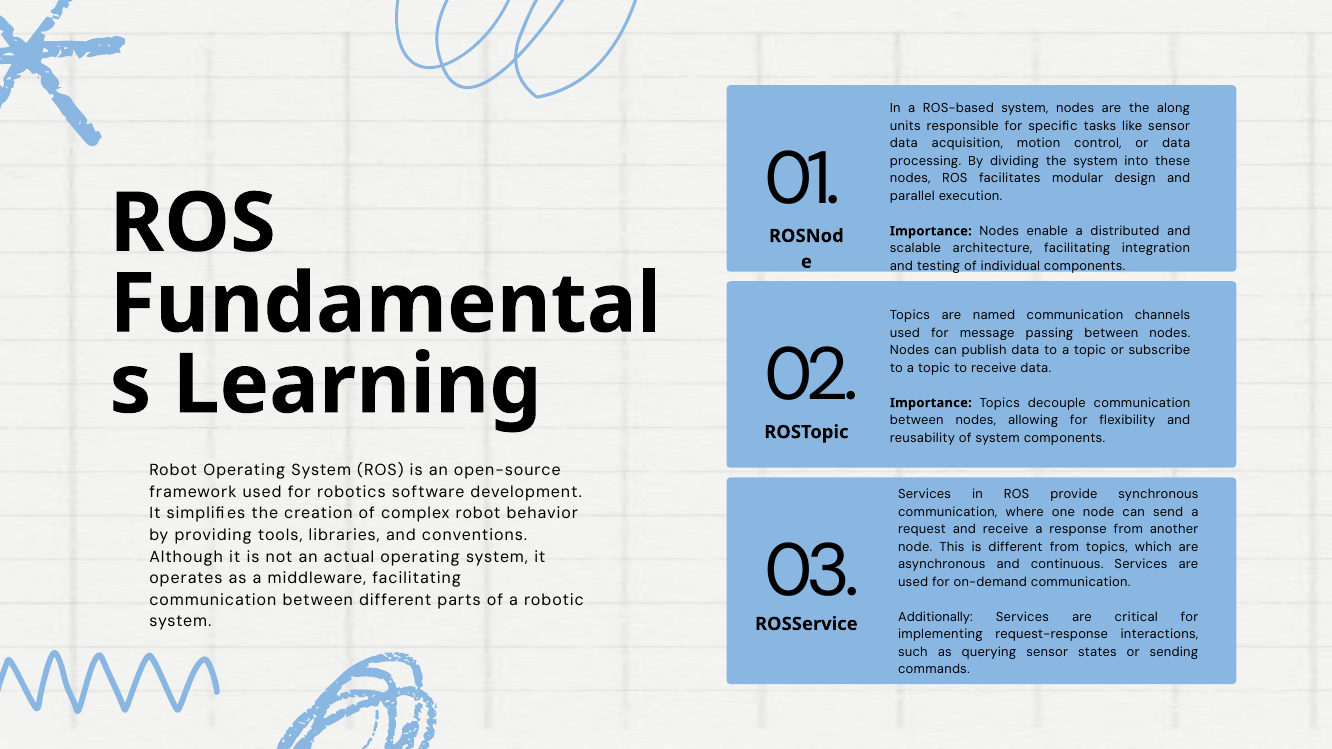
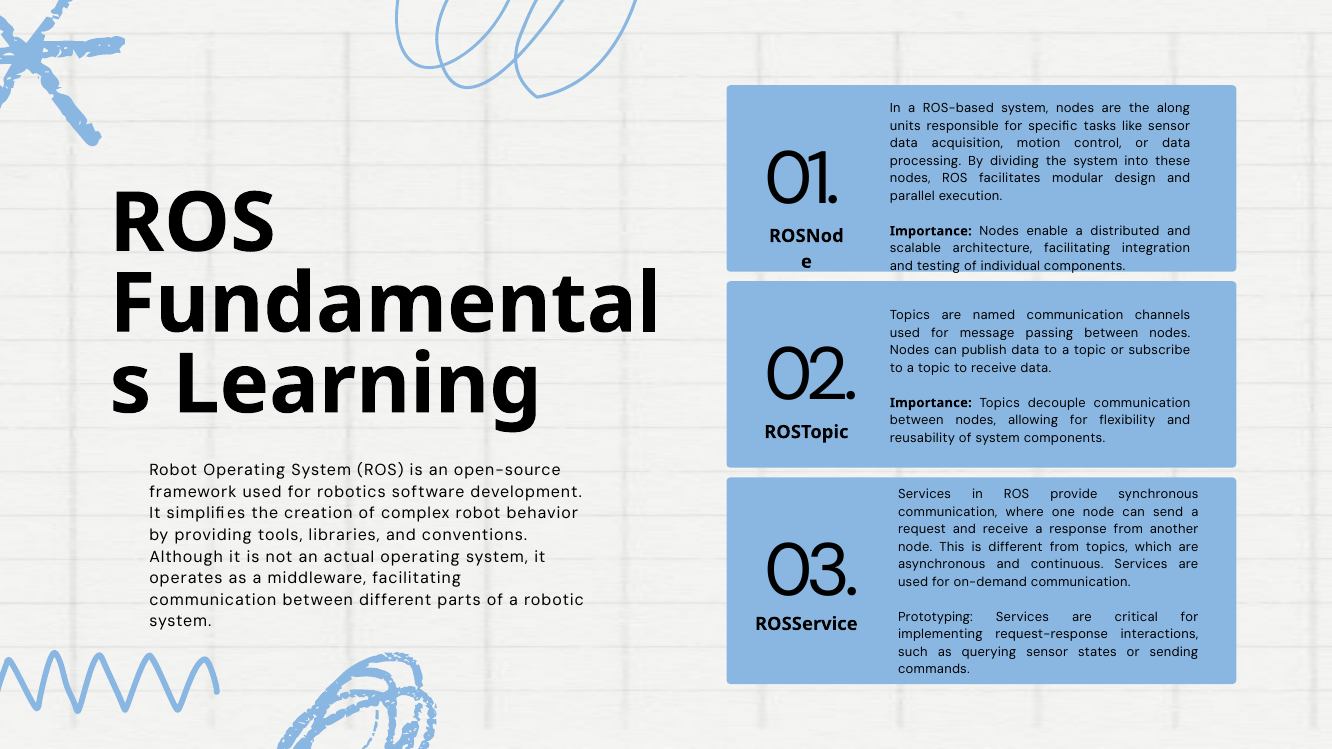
Additionally: Additionally -> Prototyping
